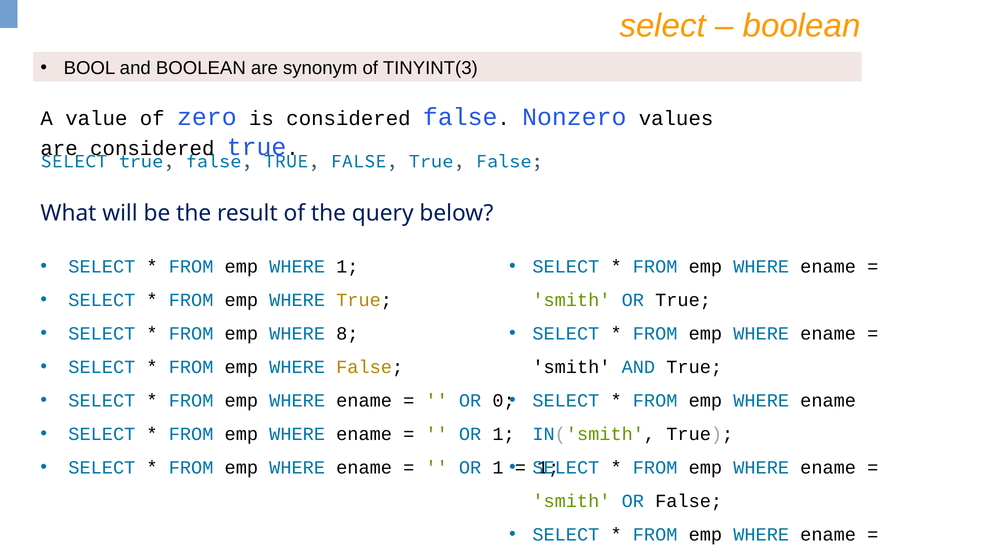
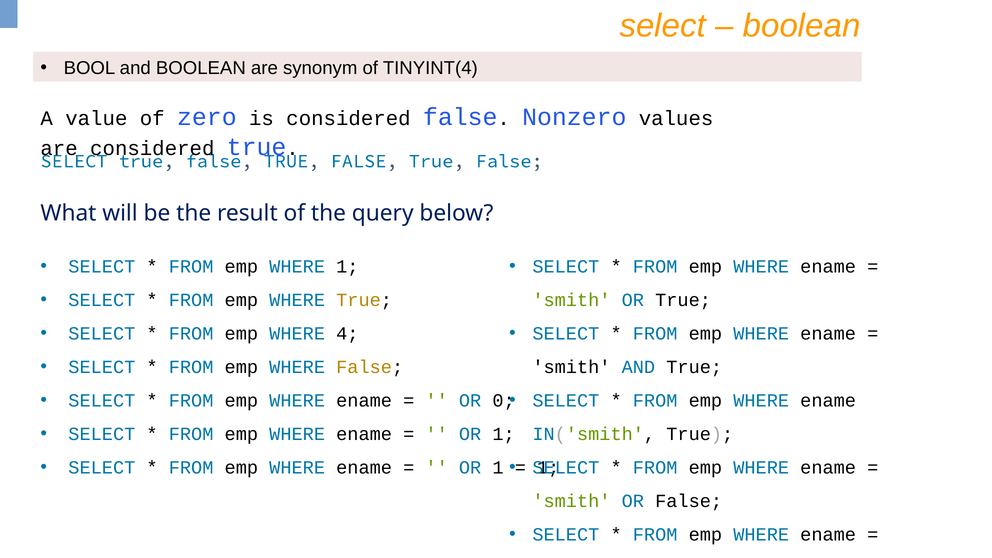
TINYINT(3: TINYINT(3 -> TINYINT(4
8: 8 -> 4
